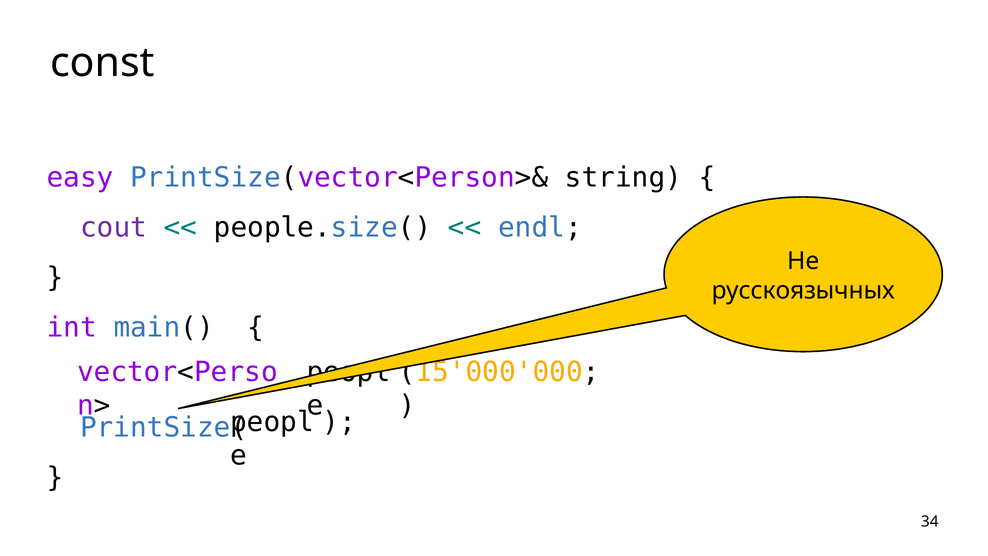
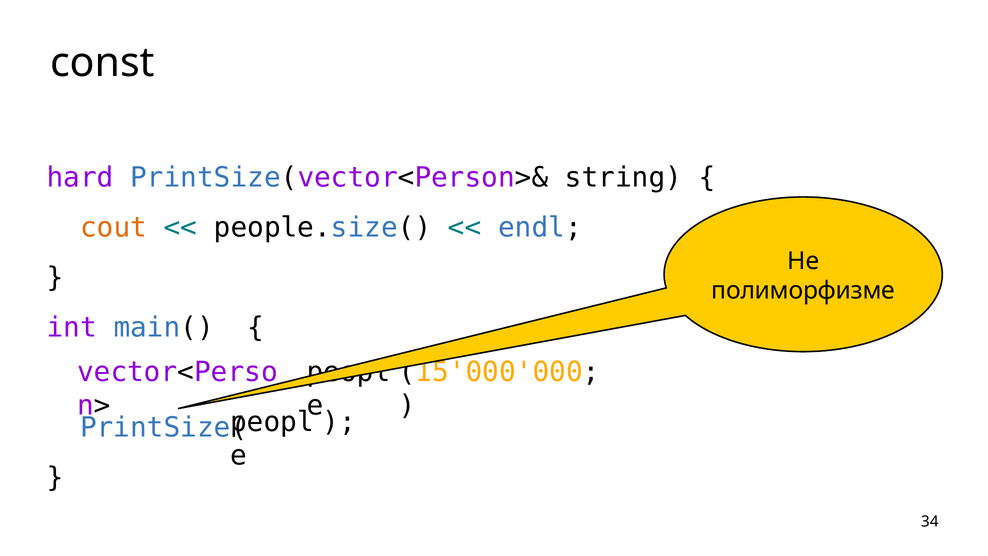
easy: easy -> hard
cout colour: purple -> orange
русскоязычных: русскоязычных -> полиморфизме
